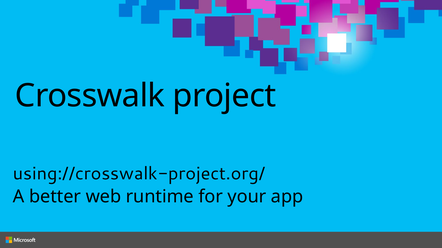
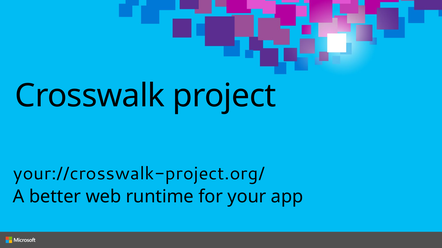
using://crosswalk-project.org/: using://crosswalk-project.org/ -> your://crosswalk-project.org/
